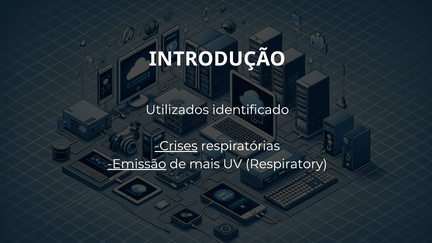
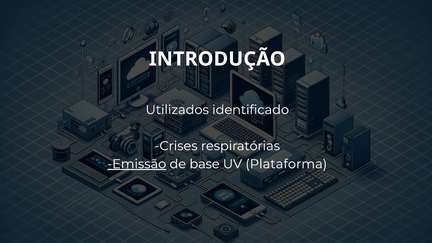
Crises underline: present -> none
mais: mais -> base
Respiratory: Respiratory -> Plataforma
